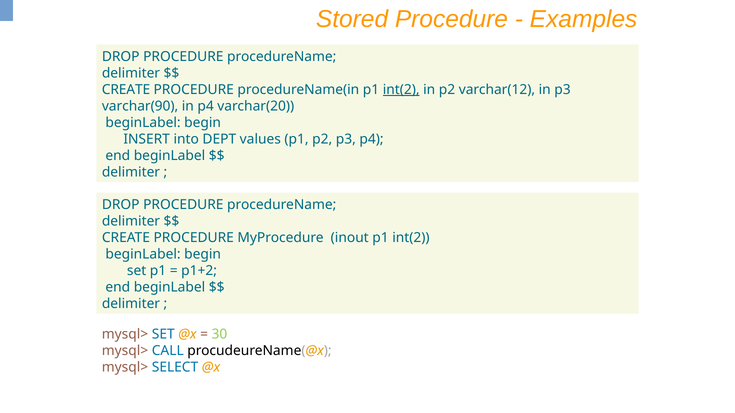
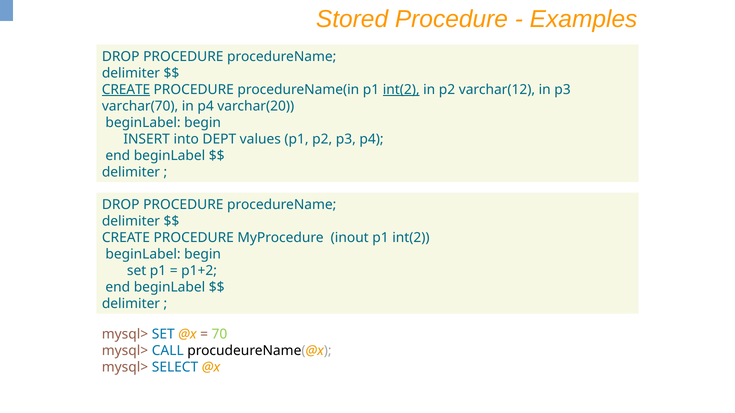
CREATE at (126, 90) underline: none -> present
varchar(90: varchar(90 -> varchar(70
30: 30 -> 70
